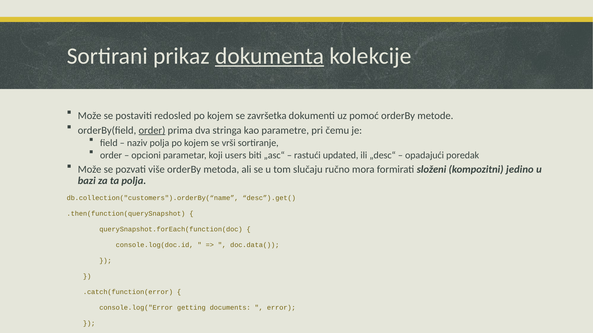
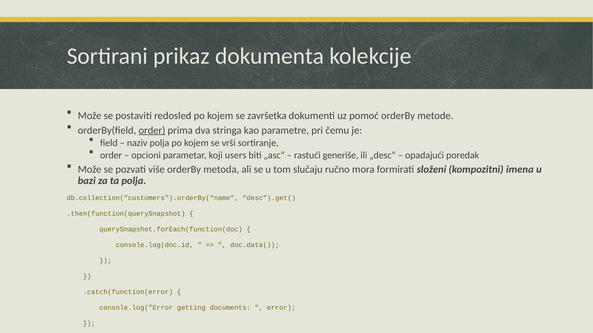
dokumenta underline: present -> none
updated: updated -> generiše
jedino: jedino -> imena
